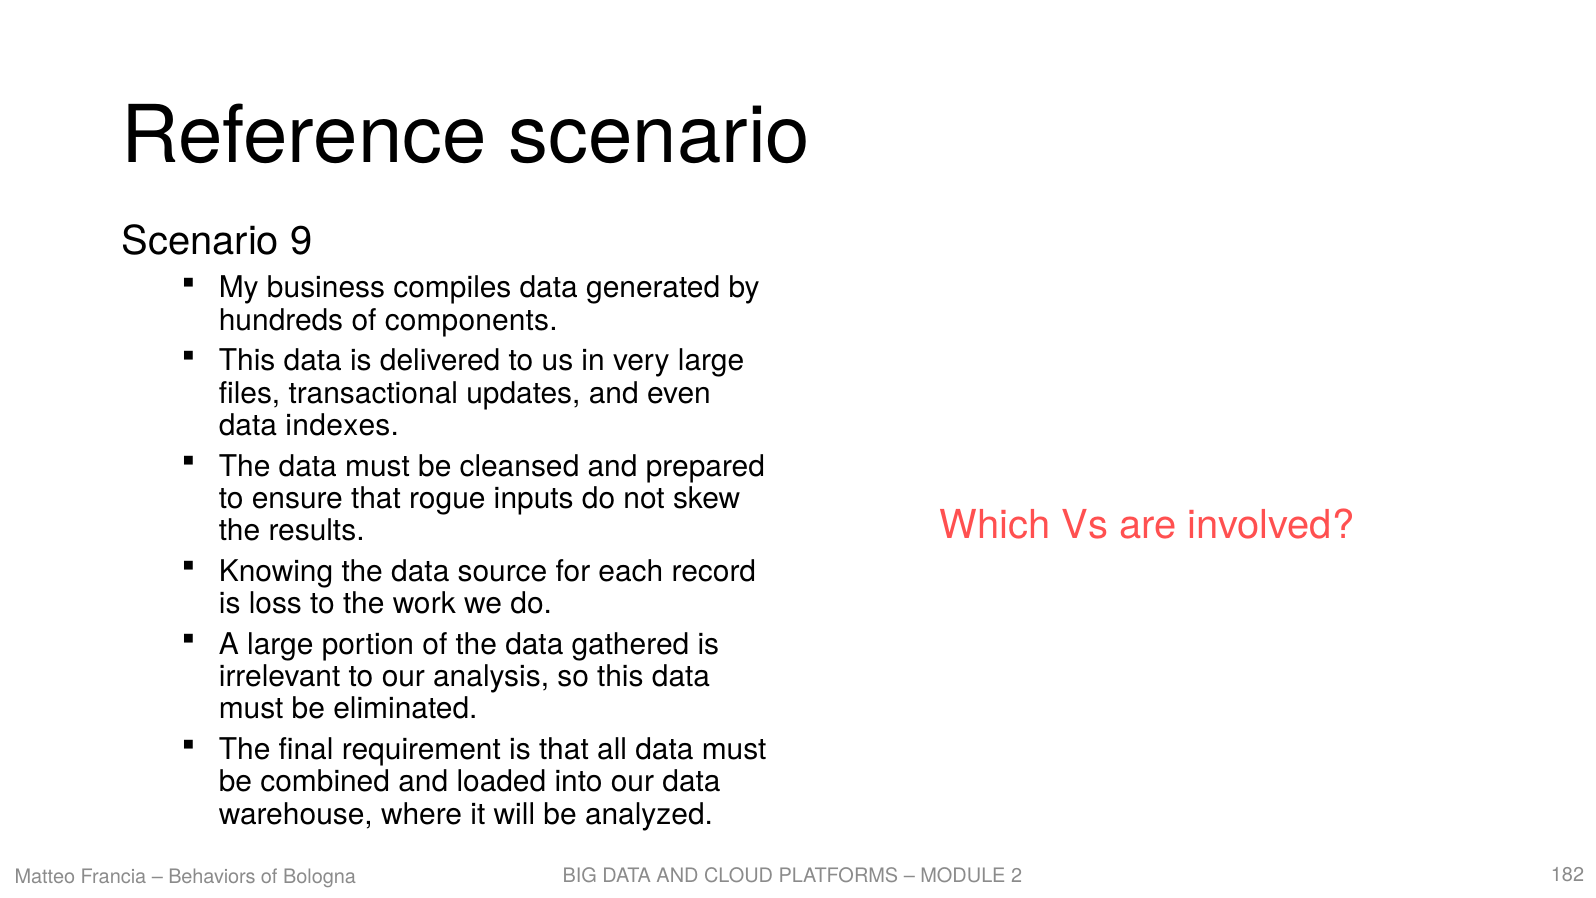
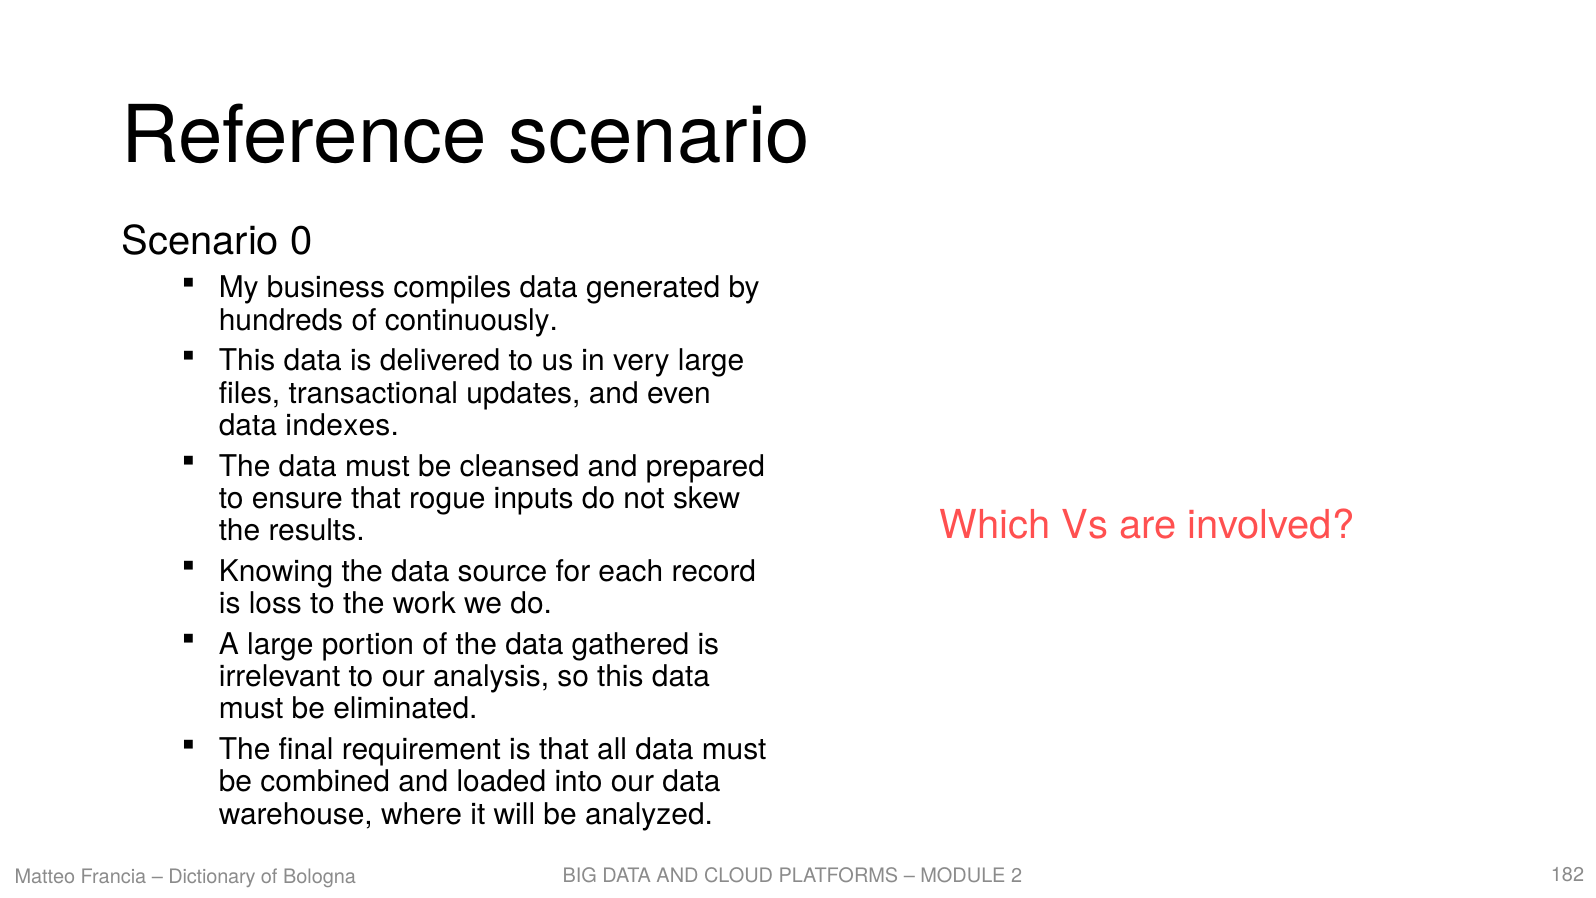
9: 9 -> 0
components: components -> continuously
Behaviors: Behaviors -> Dictionary
